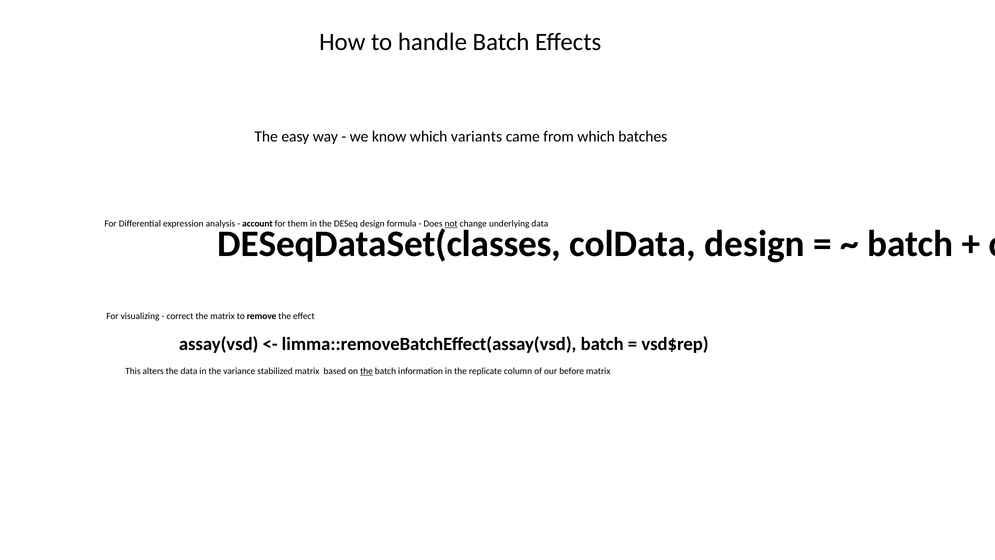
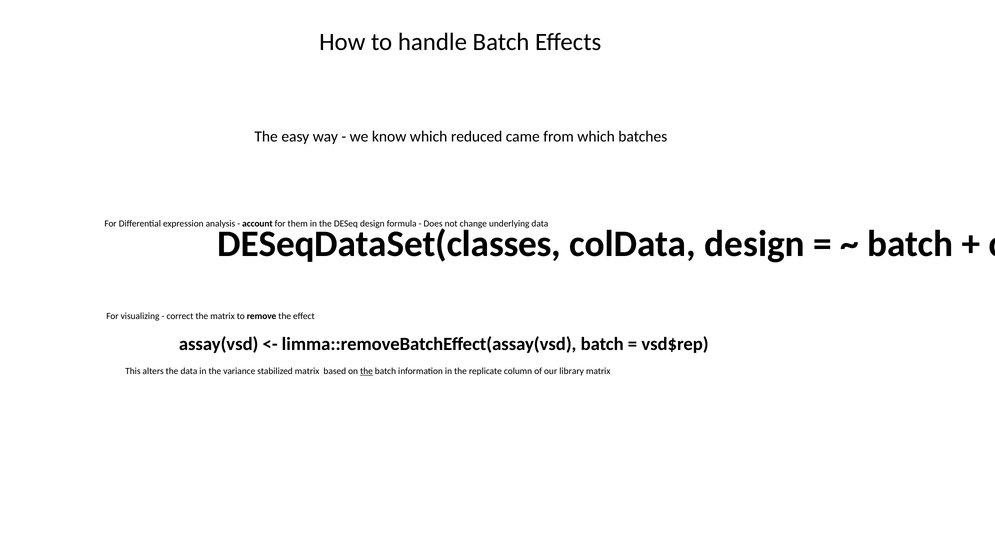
variants: variants -> reduced
not underline: present -> none
before: before -> library
